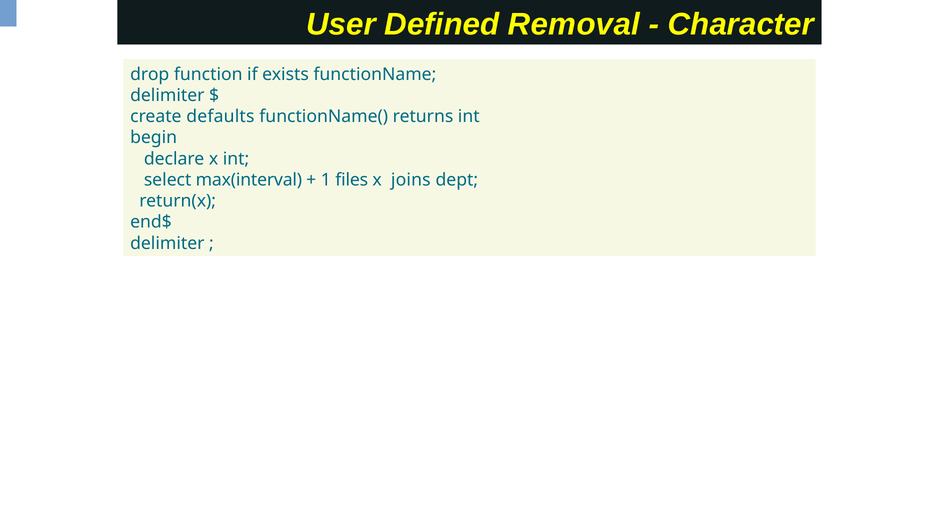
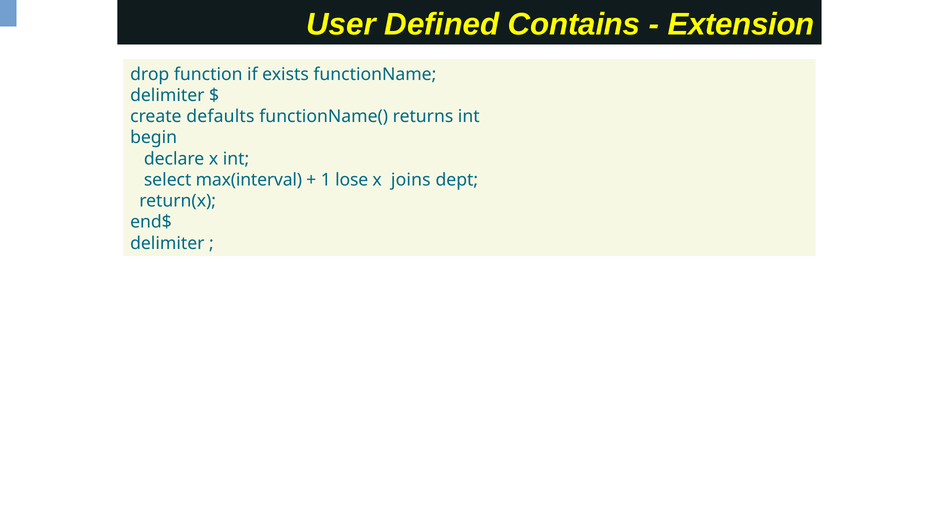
Removal: Removal -> Contains
Character: Character -> Extension
files: files -> lose
